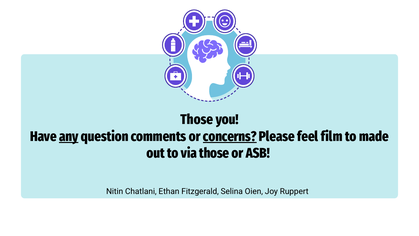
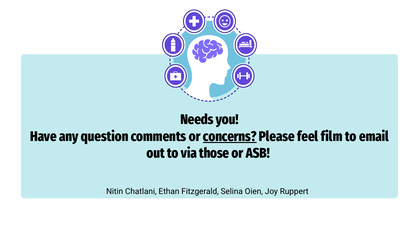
Those at (197, 119): Those -> Needs
any underline: present -> none
made: made -> email
